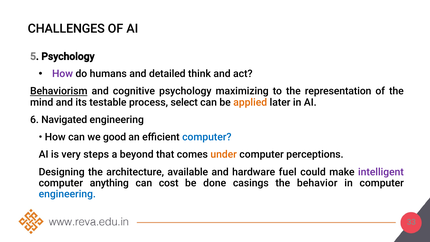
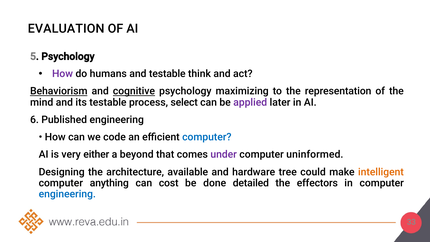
CHALLENGES: CHALLENGES -> EVALUATION
and detailed: detailed -> testable
cognitive underline: none -> present
applied colour: orange -> purple
Navigated: Navigated -> Published
good: good -> code
steps: steps -> either
under colour: orange -> purple
perceptions: perceptions -> uninformed
fuel: fuel -> tree
intelligent colour: purple -> orange
casings: casings -> detailed
behavior: behavior -> effectors
